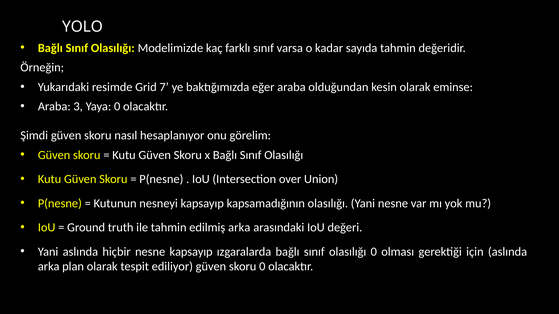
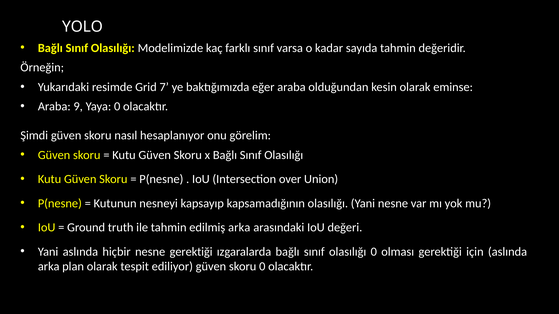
3: 3 -> 9
nesne kapsayıp: kapsayıp -> gerektiği
